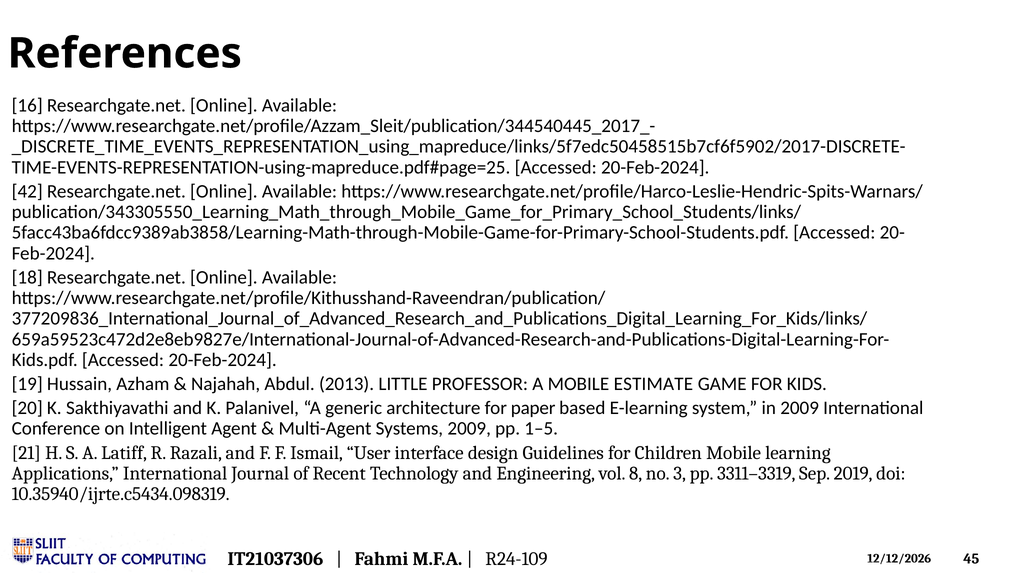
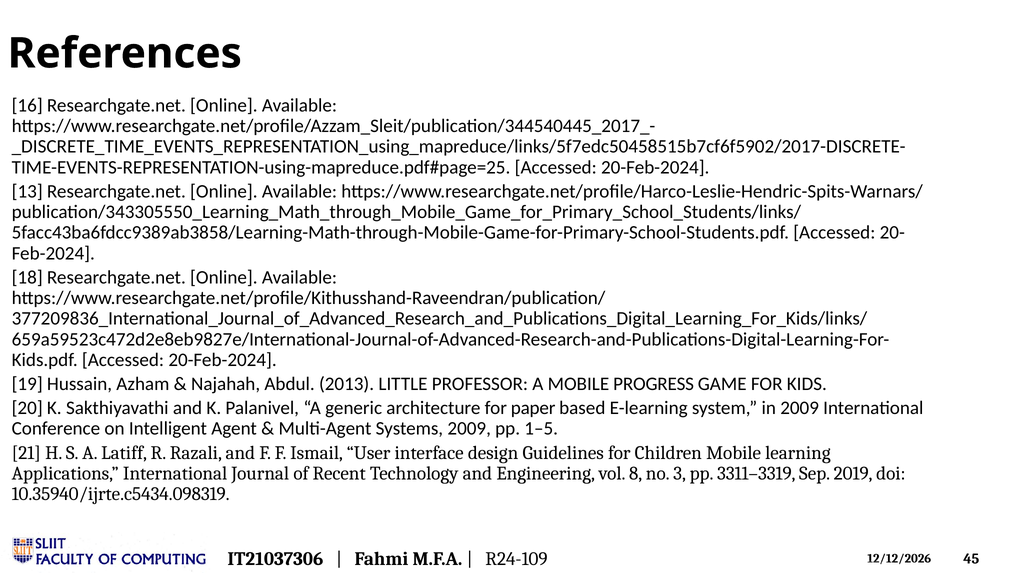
42: 42 -> 13
ESTIMATE: ESTIMATE -> PROGRESS
